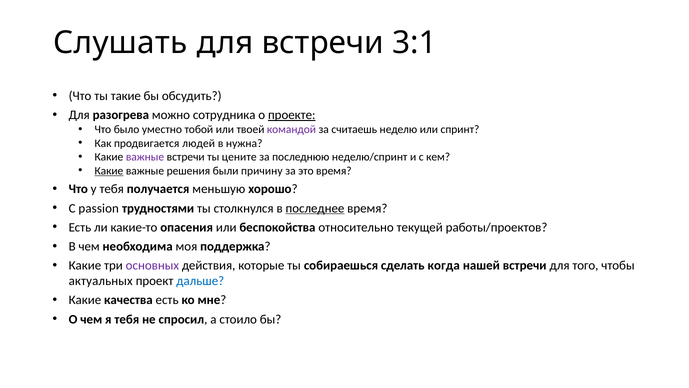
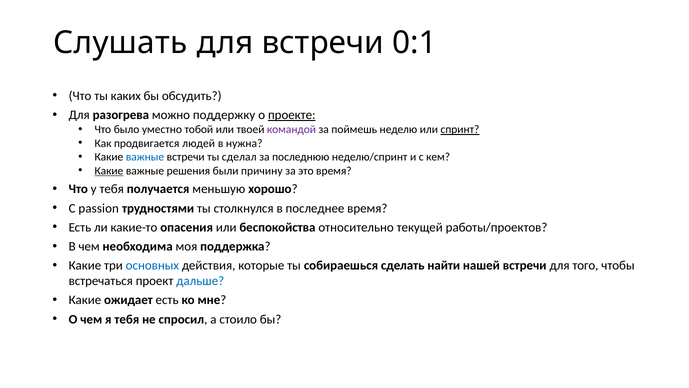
3:1: 3:1 -> 0:1
такие: такие -> каких
сотрудника: сотрудника -> поддержку
считаешь: считаешь -> поймешь
спринт underline: none -> present
важные at (145, 157) colour: purple -> blue
цените: цените -> сделал
последнее underline: present -> none
основных colour: purple -> blue
когда: когда -> найти
актуальных: актуальных -> встречаться
качества: качества -> ожидает
